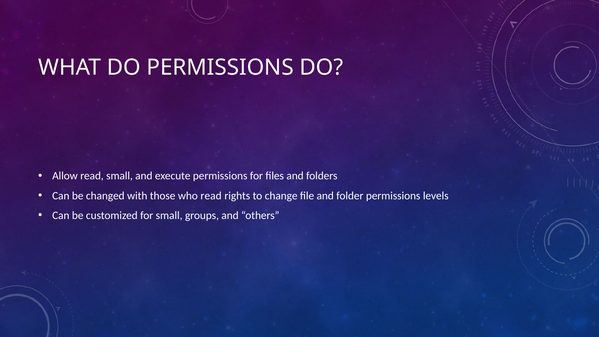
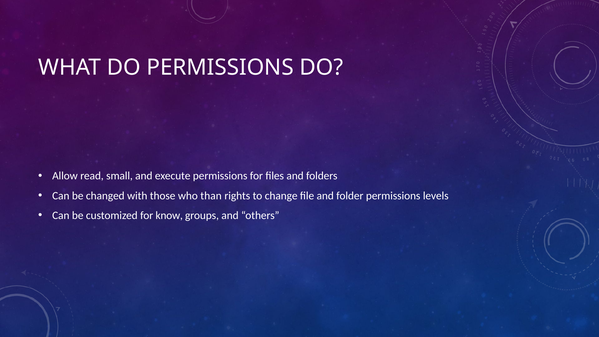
who read: read -> than
for small: small -> know
